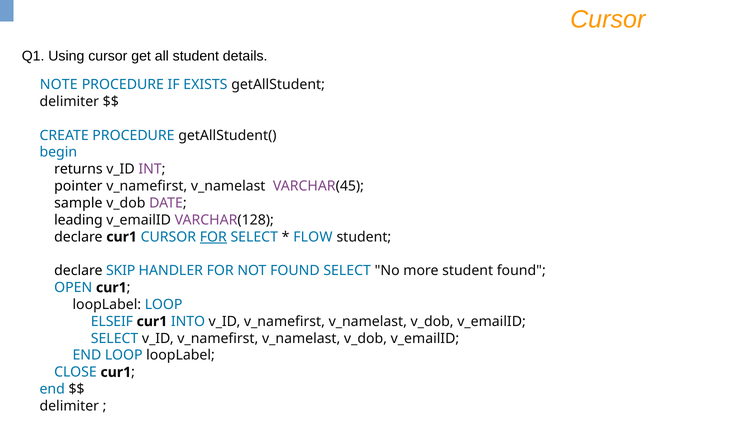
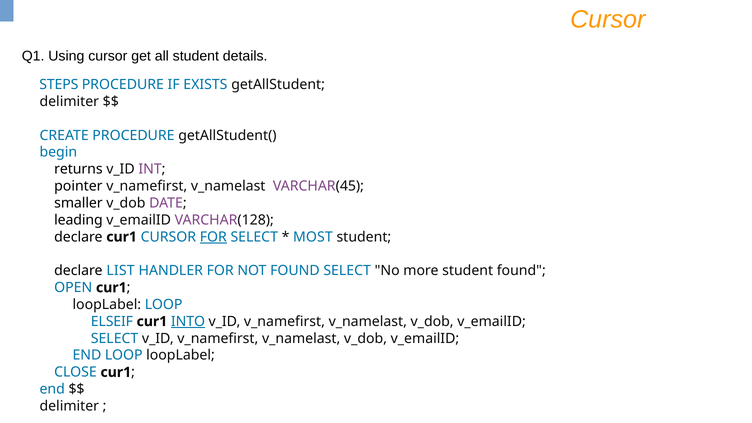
NOTE: NOTE -> STEPS
sample: sample -> smaller
FLOW: FLOW -> MOST
SKIP: SKIP -> LIST
INTO underline: none -> present
